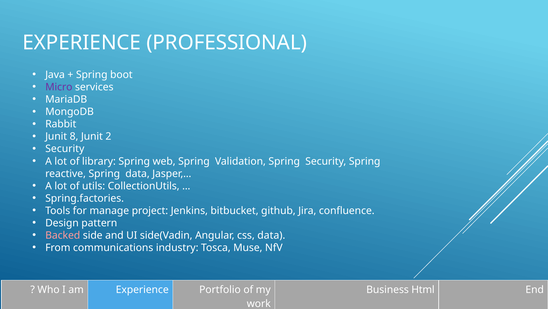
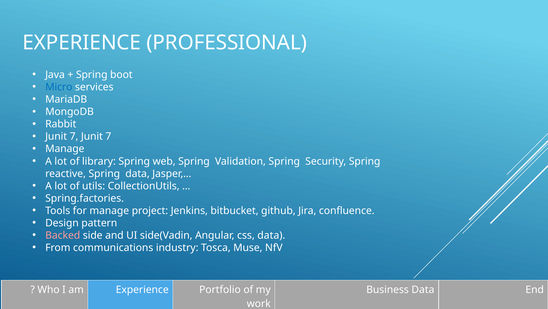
Micro colour: purple -> blue
8 at (74, 136): 8 -> 7
2 at (108, 136): 2 -> 7
Security at (65, 149): Security -> Manage
Business Html: Html -> Data
